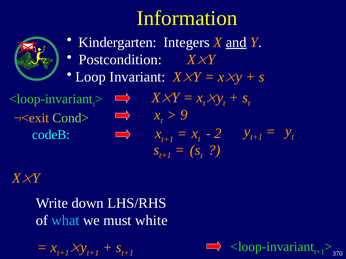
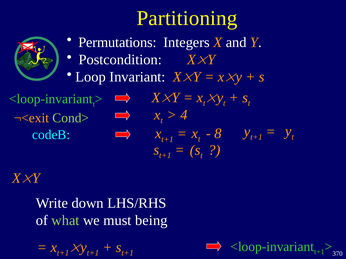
Information: Information -> Partitioning
Kindergarten: Kindergarten -> Permutations
and underline: present -> none
9: 9 -> 4
2: 2 -> 8
what colour: light blue -> light green
white: white -> being
